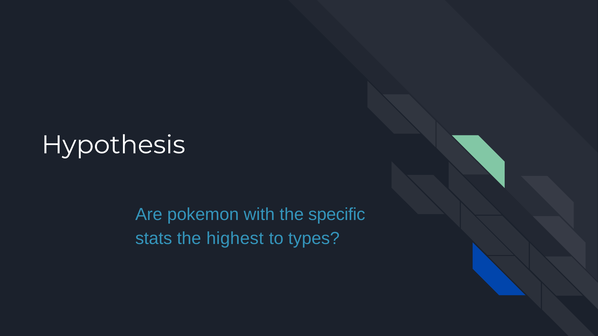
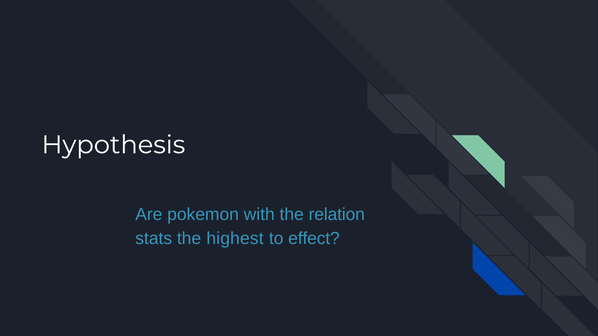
specific: specific -> relation
types: types -> effect
